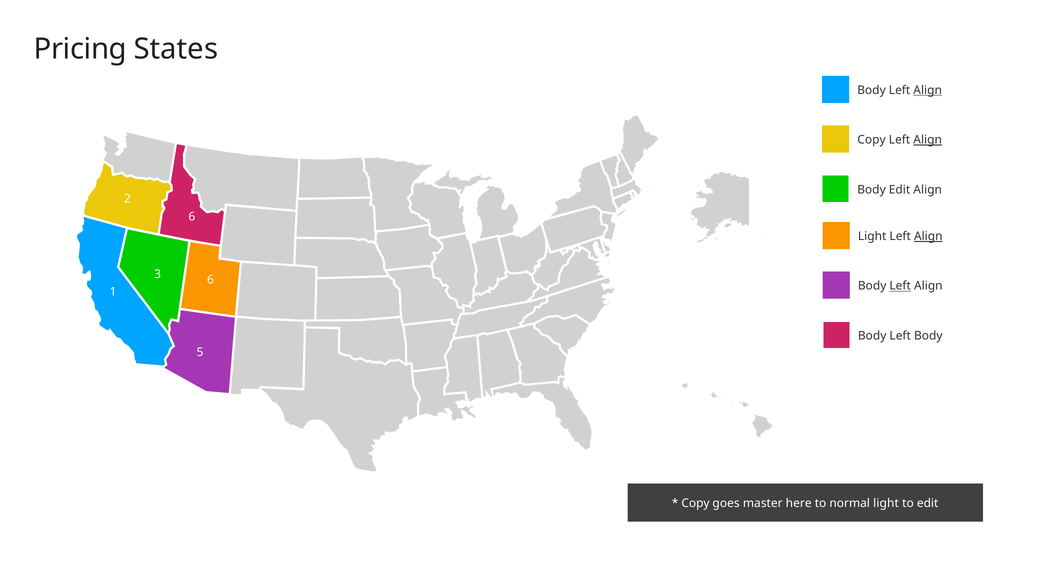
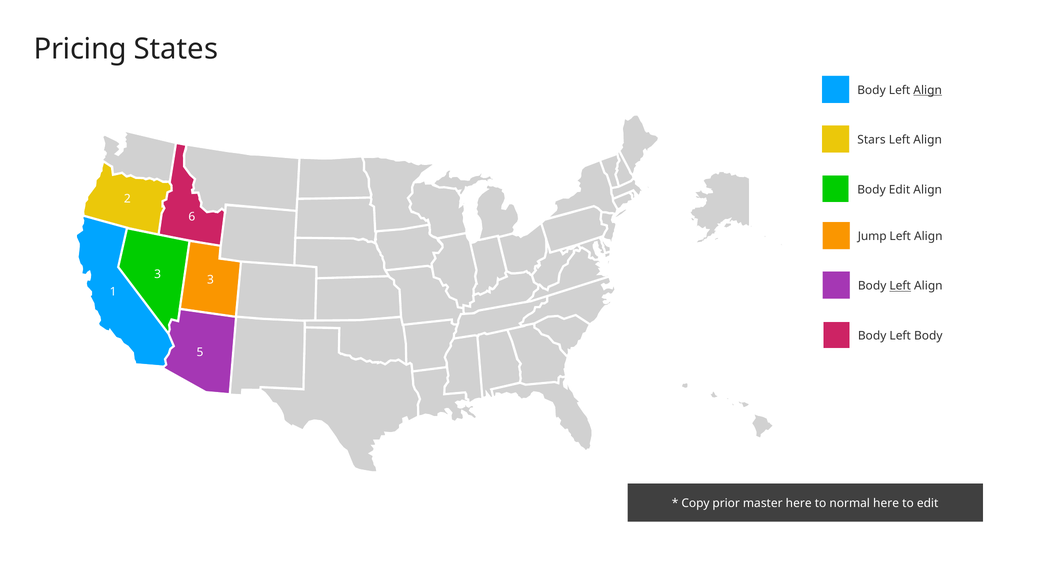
Copy at (871, 140): Copy -> Stars
Align at (928, 140) underline: present -> none
Light at (872, 237): Light -> Jump
Align at (928, 237) underline: present -> none
6 at (211, 280): 6 -> 3
goes: goes -> prior
normal light: light -> here
